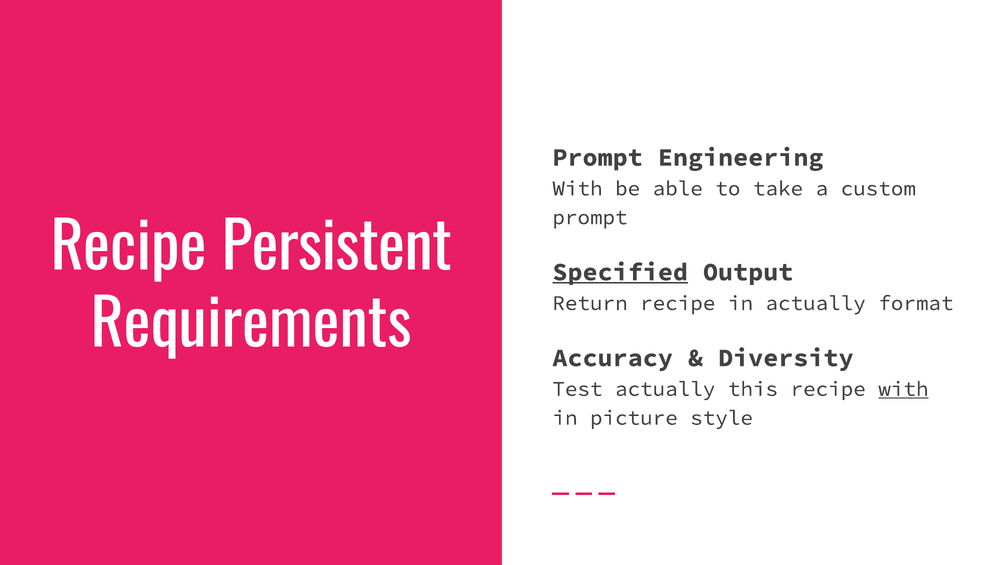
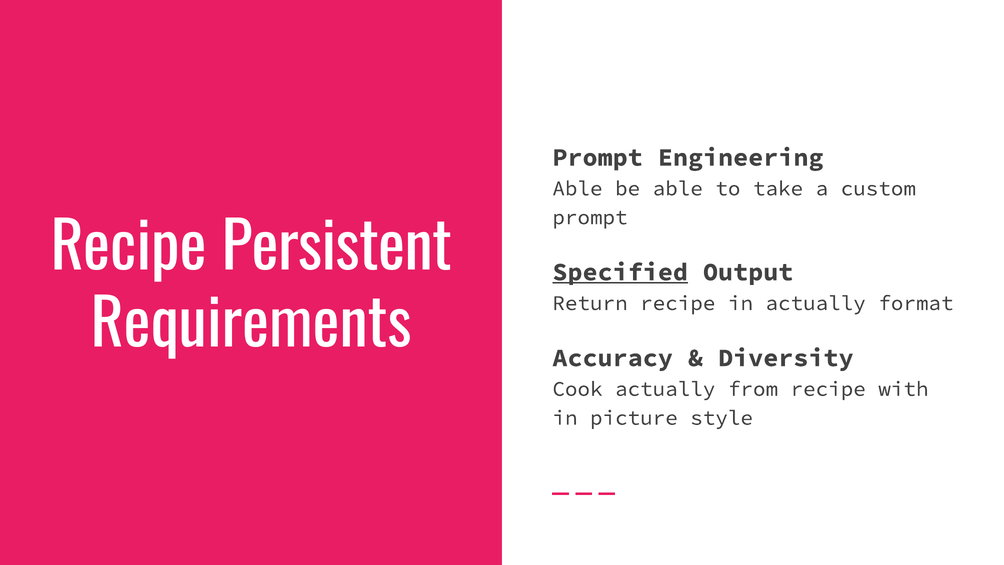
With at (577, 188): With -> Able
Test: Test -> Cook
this: this -> from
with at (903, 389) underline: present -> none
